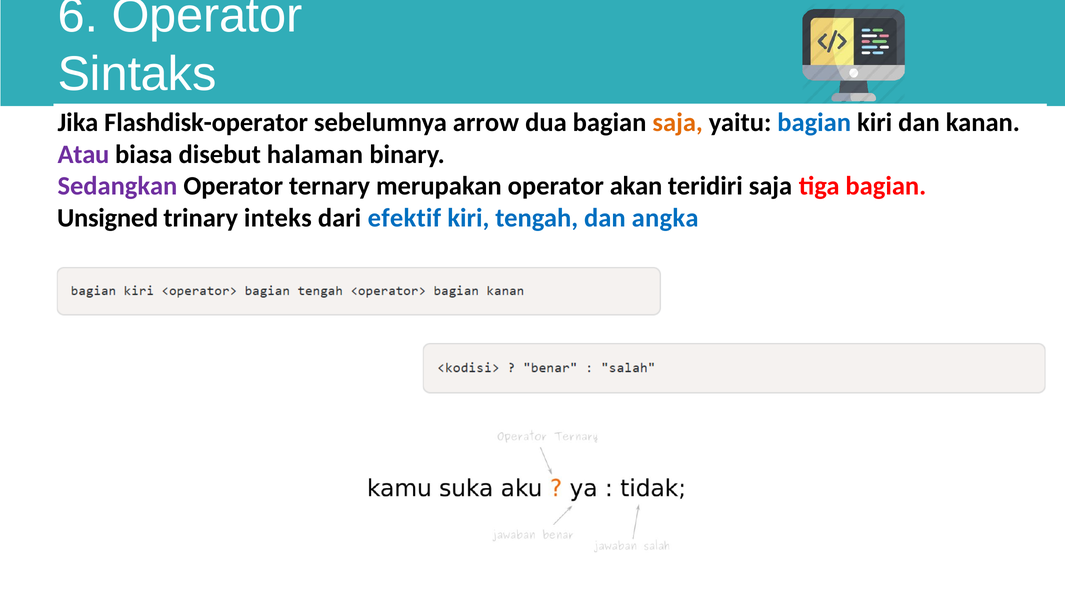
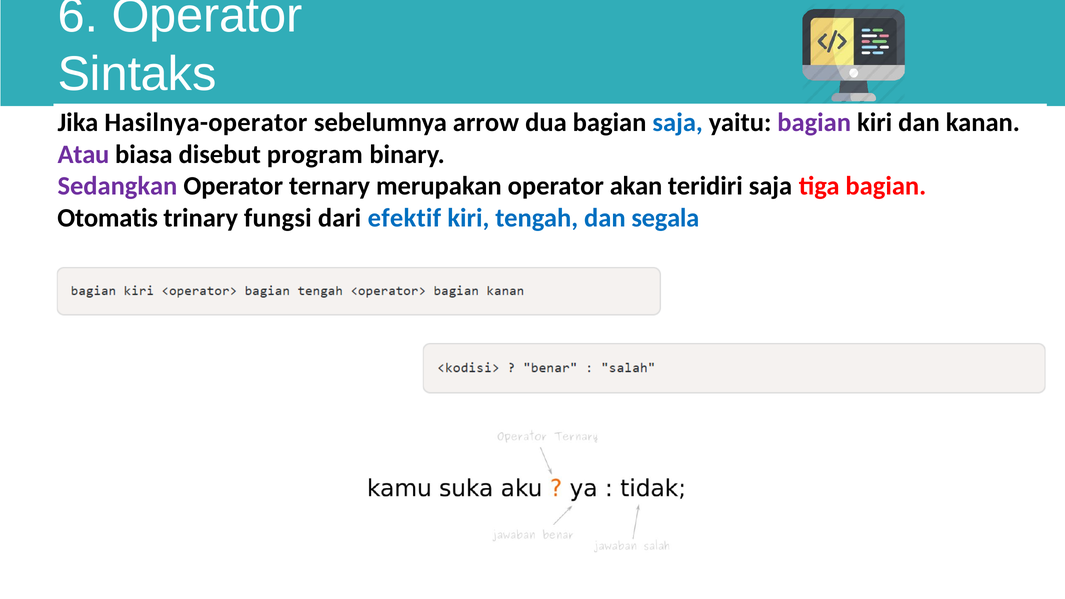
Flashdisk-operator: Flashdisk-operator -> Hasilnya-operator
saja at (678, 122) colour: orange -> blue
bagian at (814, 122) colour: blue -> purple
halaman: halaman -> program
Unsigned: Unsigned -> Otomatis
inteks: inteks -> fungsi
angka: angka -> segala
